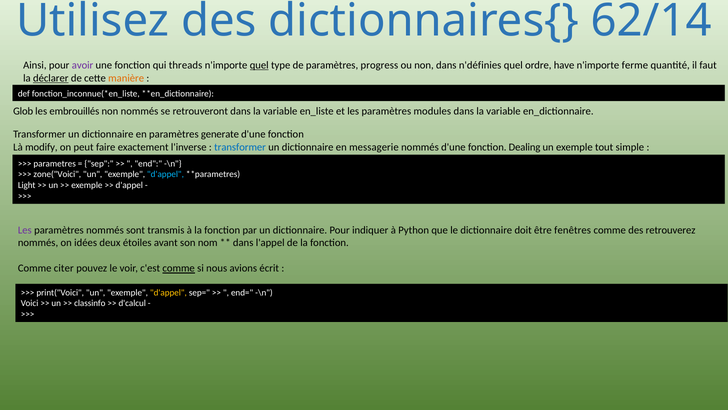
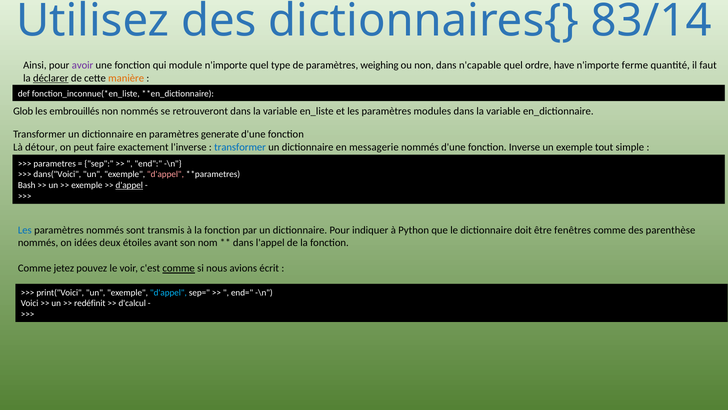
62/14: 62/14 -> 83/14
threads: threads -> module
quel at (259, 65) underline: present -> none
progress: progress -> weighing
n'définies: n'définies -> n'capable
modify: modify -> détour
Dealing: Dealing -> Inverse
zone("Voici: zone("Voici -> dans("Voici
d'appel at (165, 174) colour: light blue -> pink
Light: Light -> Bash
d'appel at (129, 185) underline: none -> present
Les at (25, 230) colour: purple -> blue
retrouverez: retrouverez -> parenthèse
citer: citer -> jetez
d'appel at (168, 292) colour: yellow -> light blue
classinfo: classinfo -> redéfinit
